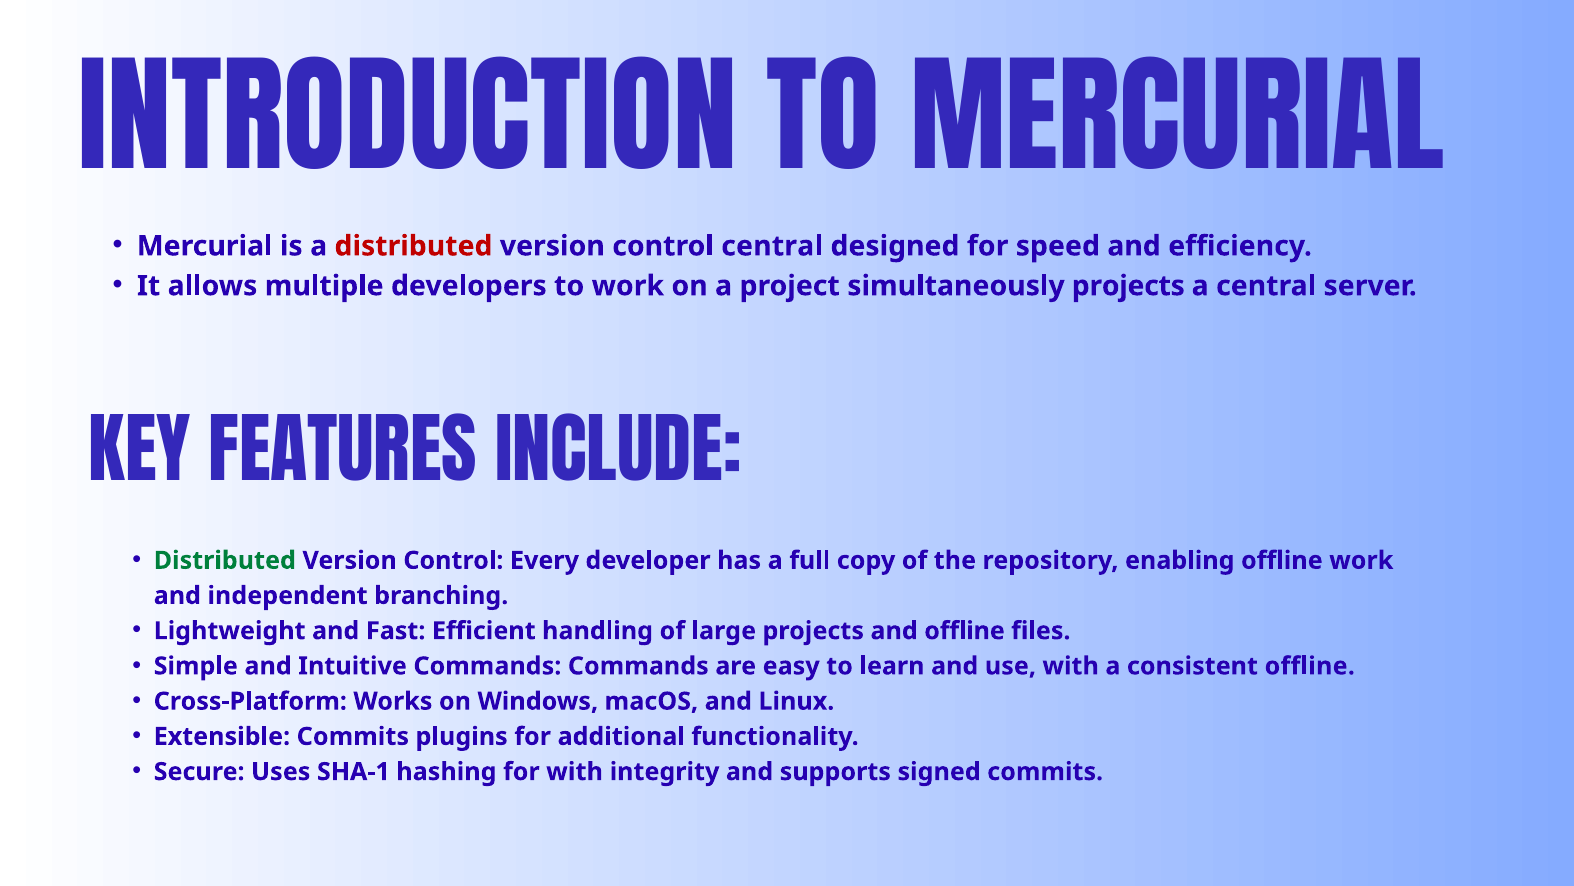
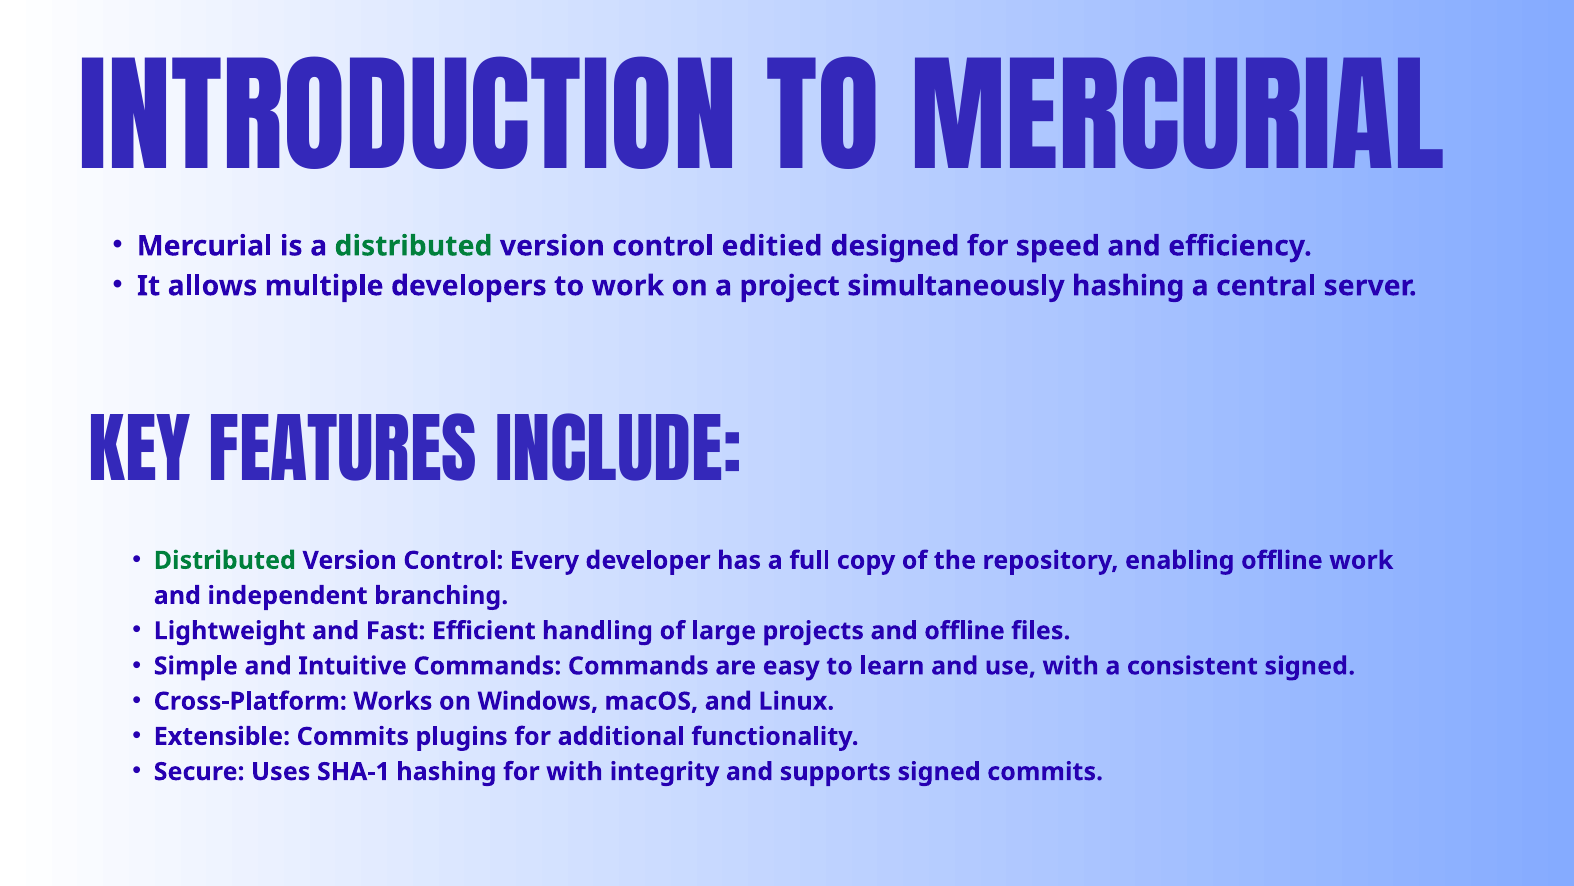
distributed at (414, 246) colour: red -> green
control central: central -> editied
simultaneously projects: projects -> hashing
consistent offline: offline -> signed
